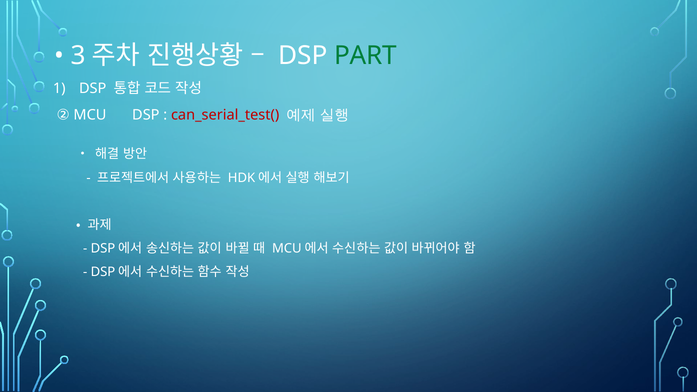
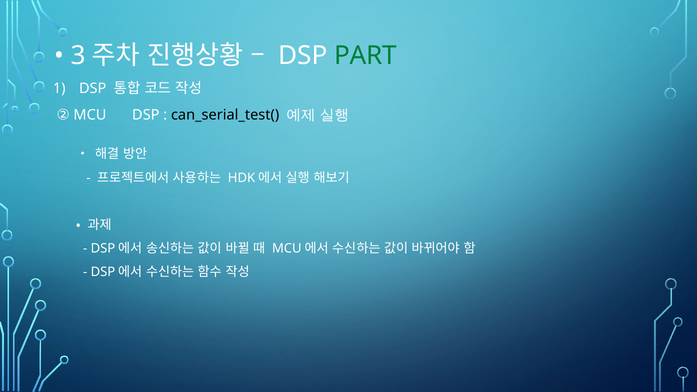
can_serial_test( colour: red -> black
